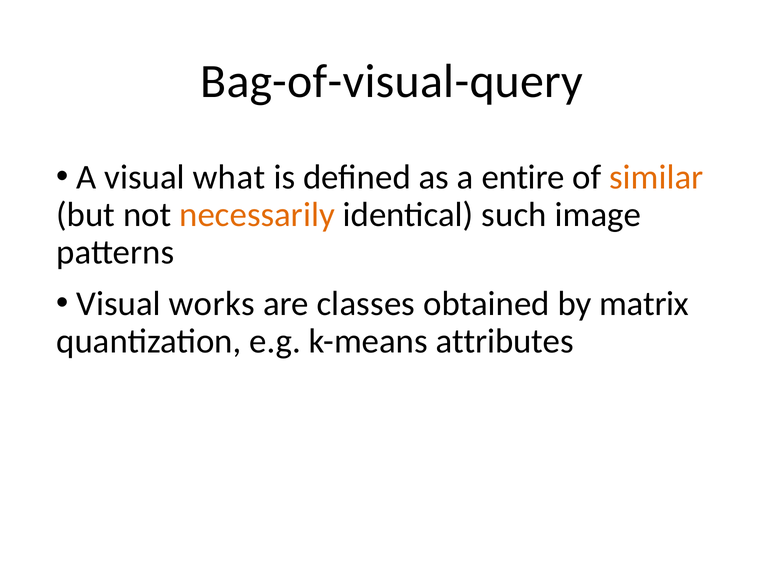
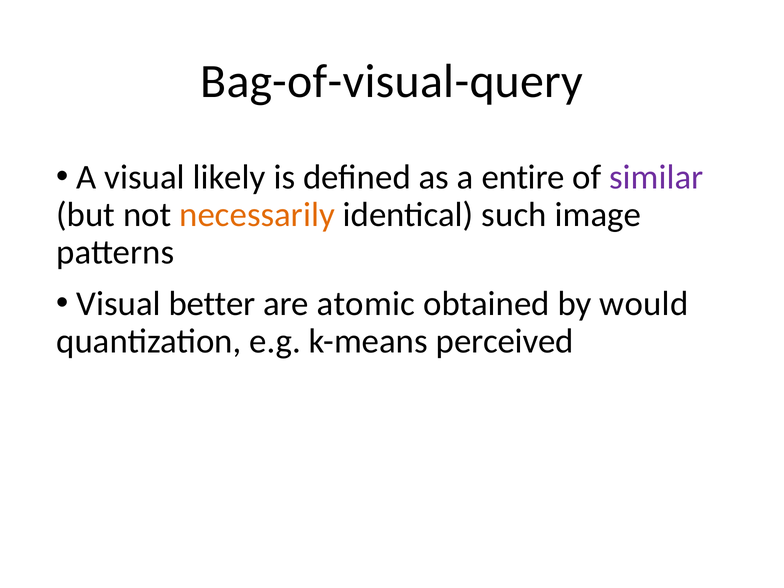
what: what -> likely
similar colour: orange -> purple
works: works -> better
classes: classes -> atomic
matrix: matrix -> would
attributes: attributes -> perceived
